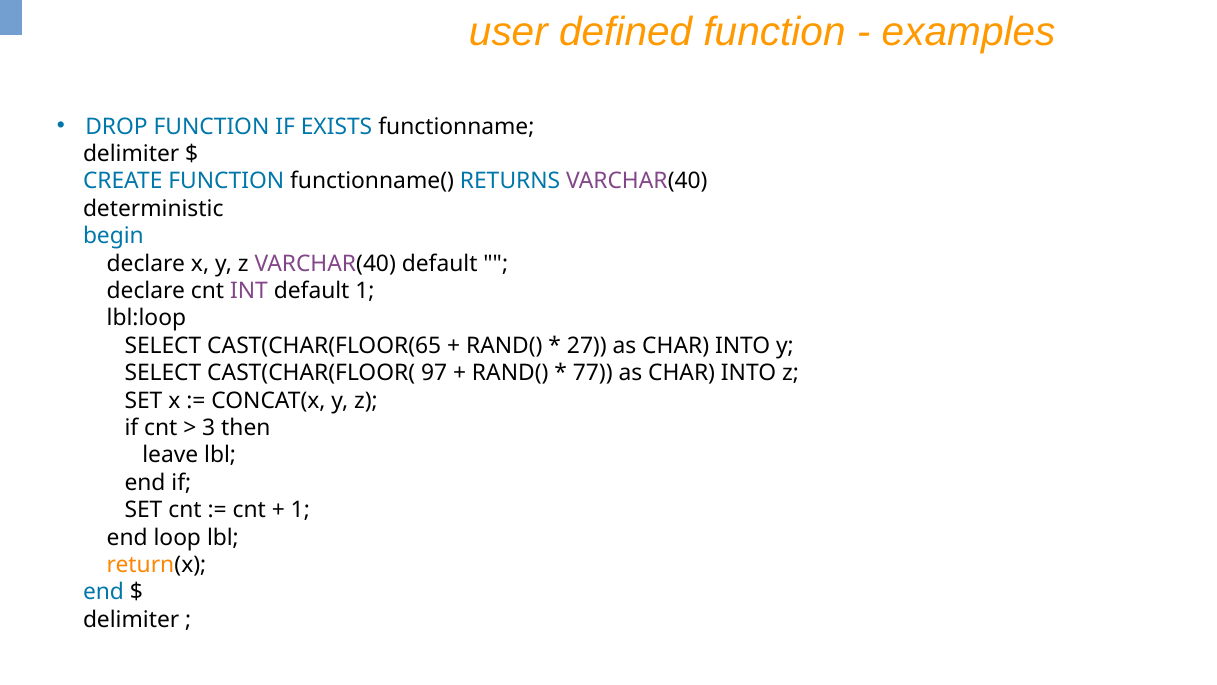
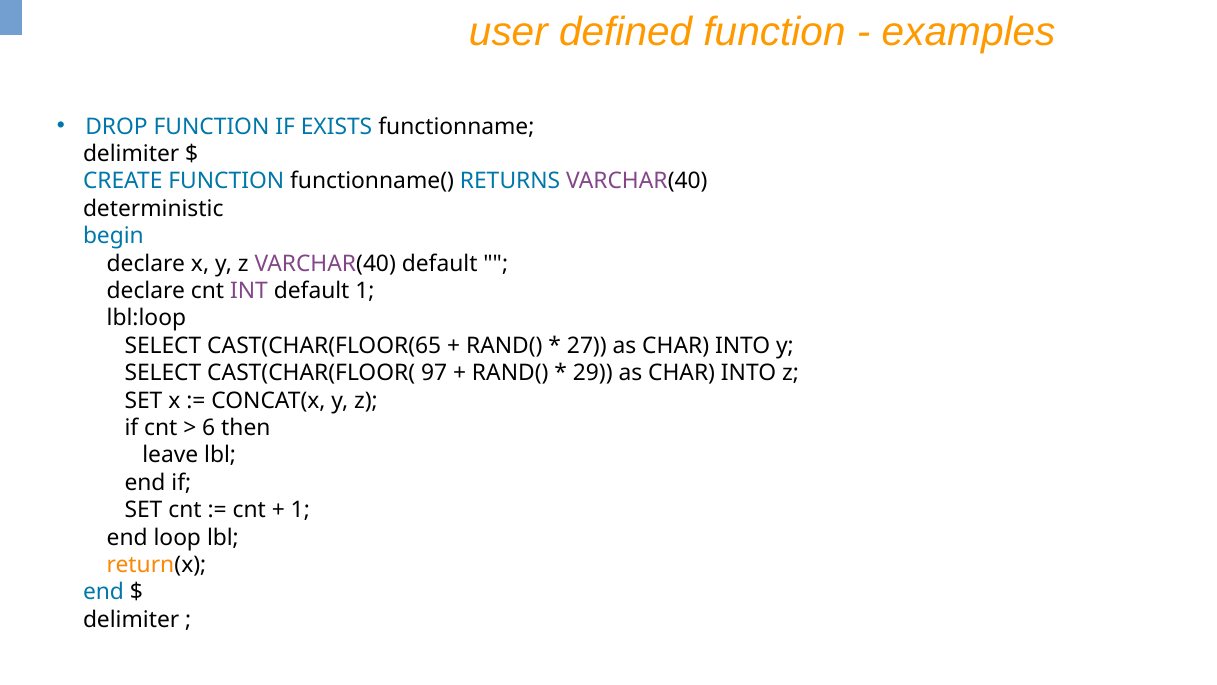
77: 77 -> 29
3: 3 -> 6
